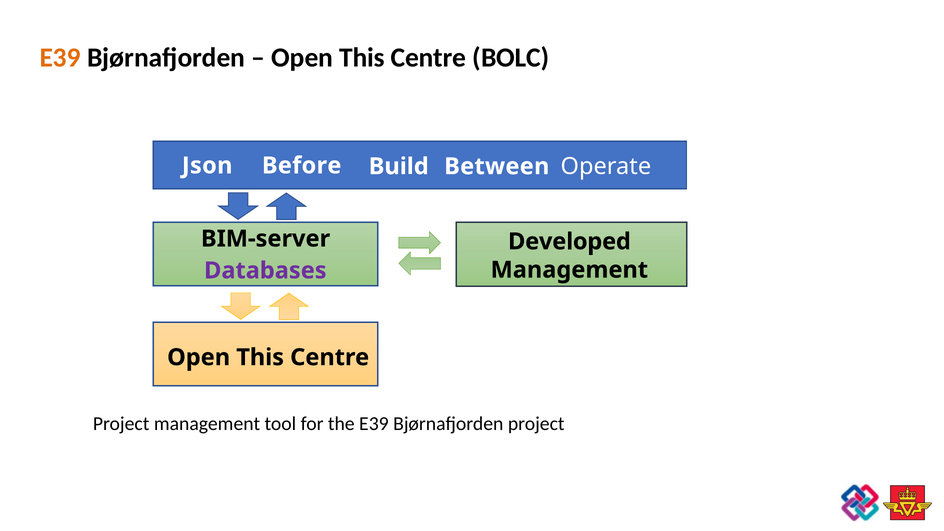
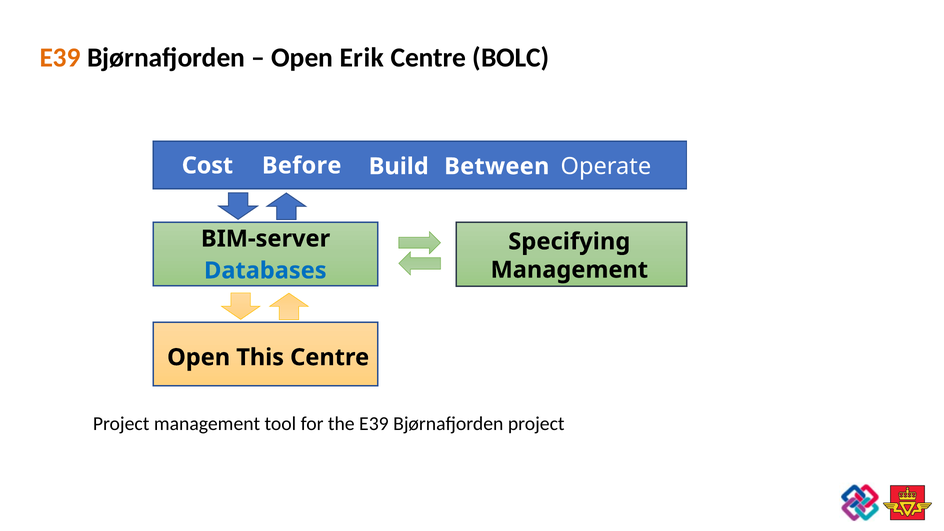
This at (362, 58): This -> Erik
Json: Json -> Cost
Developed: Developed -> Specifying
Databases colour: purple -> blue
